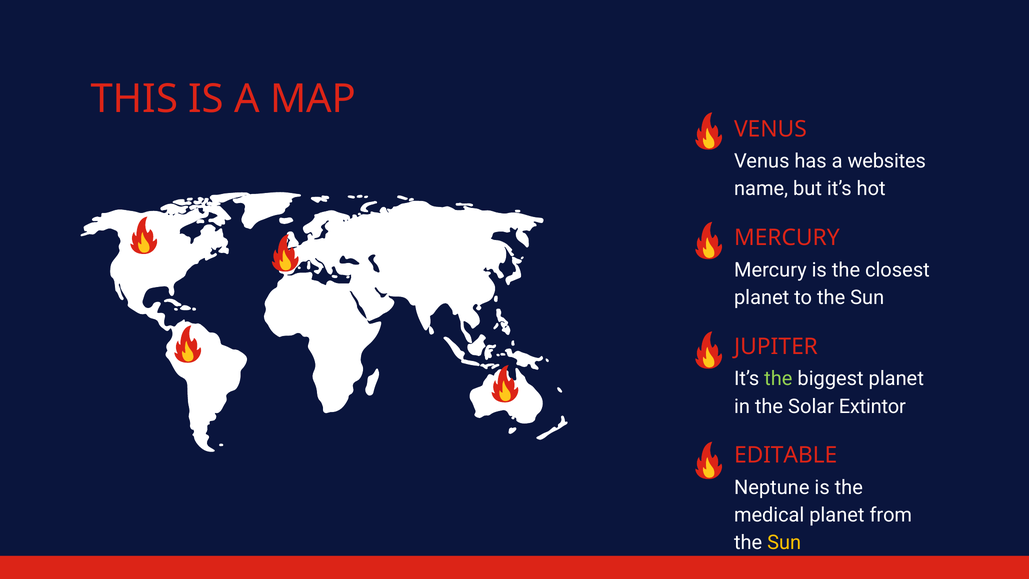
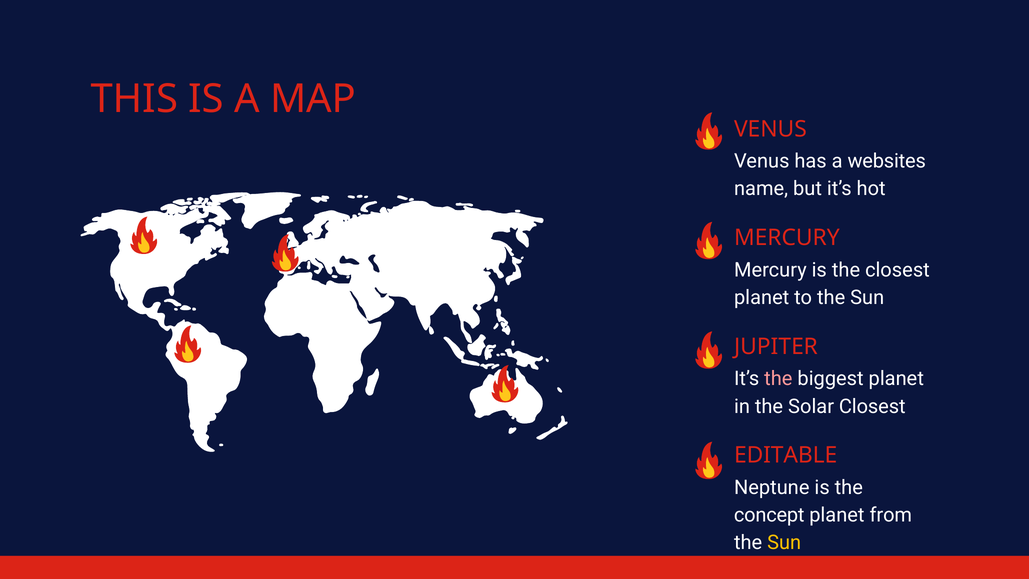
the at (778, 379) colour: light green -> pink
Solar Extintor: Extintor -> Closest
medical: medical -> concept
